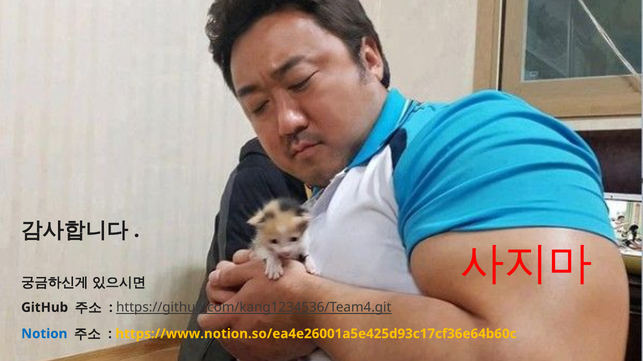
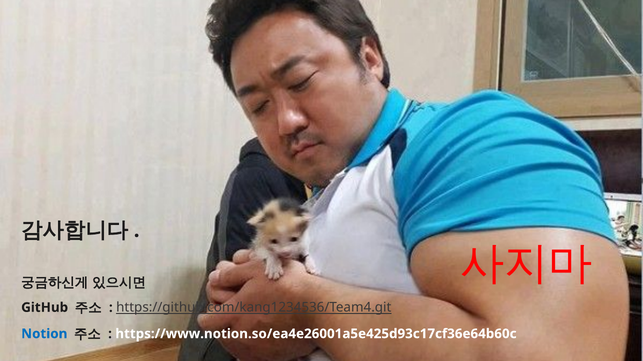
https://www.notion.so/ea4e26001a5e425d93c17cf36e64b60c colour: yellow -> white
